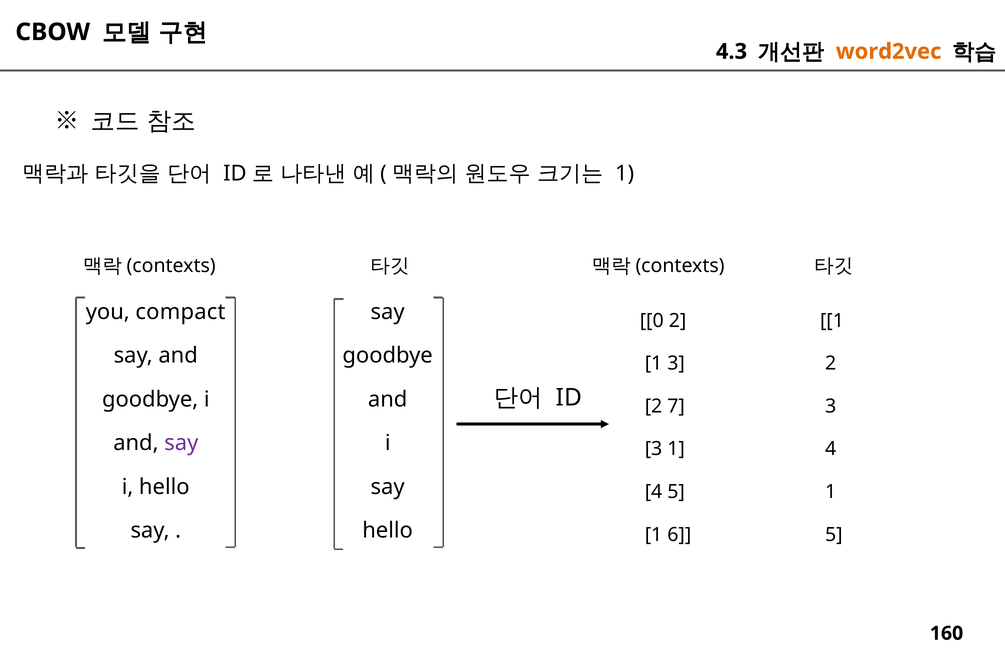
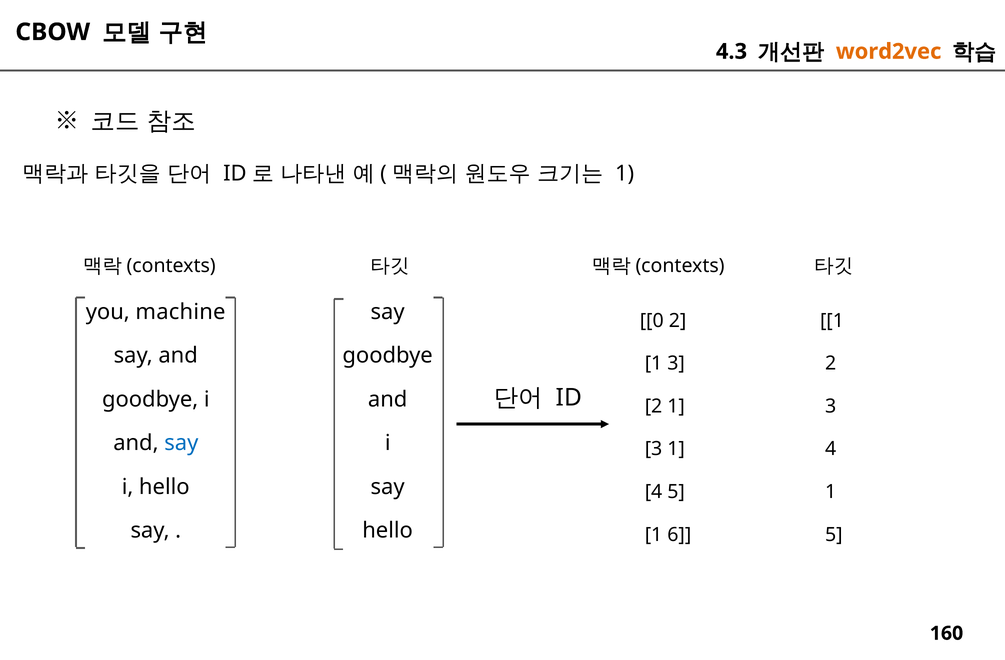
compact: compact -> machine
7 at (676, 406): 7 -> 1
say at (181, 443) colour: purple -> blue
